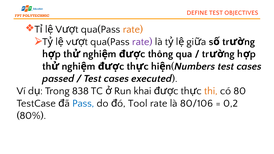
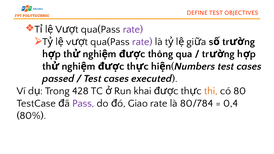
rate at (133, 29) colour: orange -> purple
838: 838 -> 428
Pass colour: blue -> purple
Tool: Tool -> Giao
80/106: 80/106 -> 80/784
0,2: 0,2 -> 0,4
